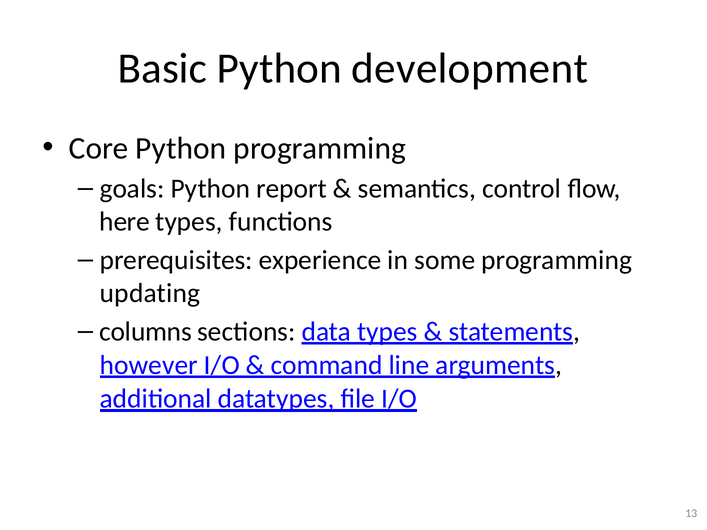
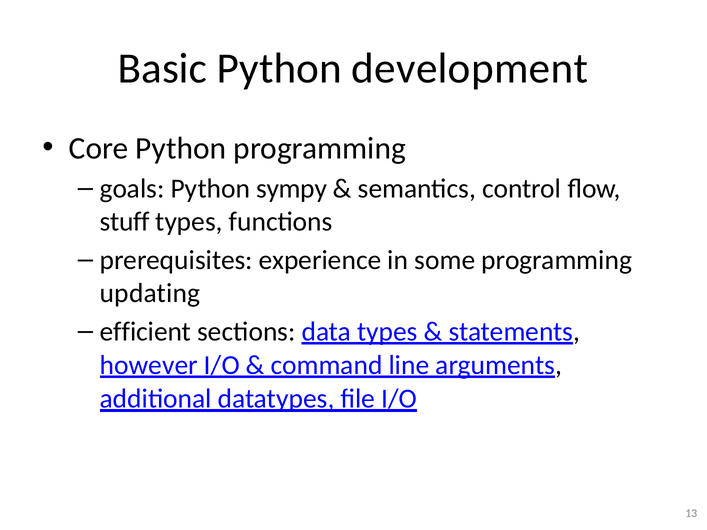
report: report -> sympy
here: here -> stuff
columns: columns -> efficient
